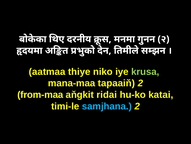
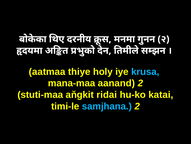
niko: niko -> holy
krusa colour: light green -> light blue
tapaaiň: tapaaiň -> aanand
from-maa: from-maa -> stuti-maa
